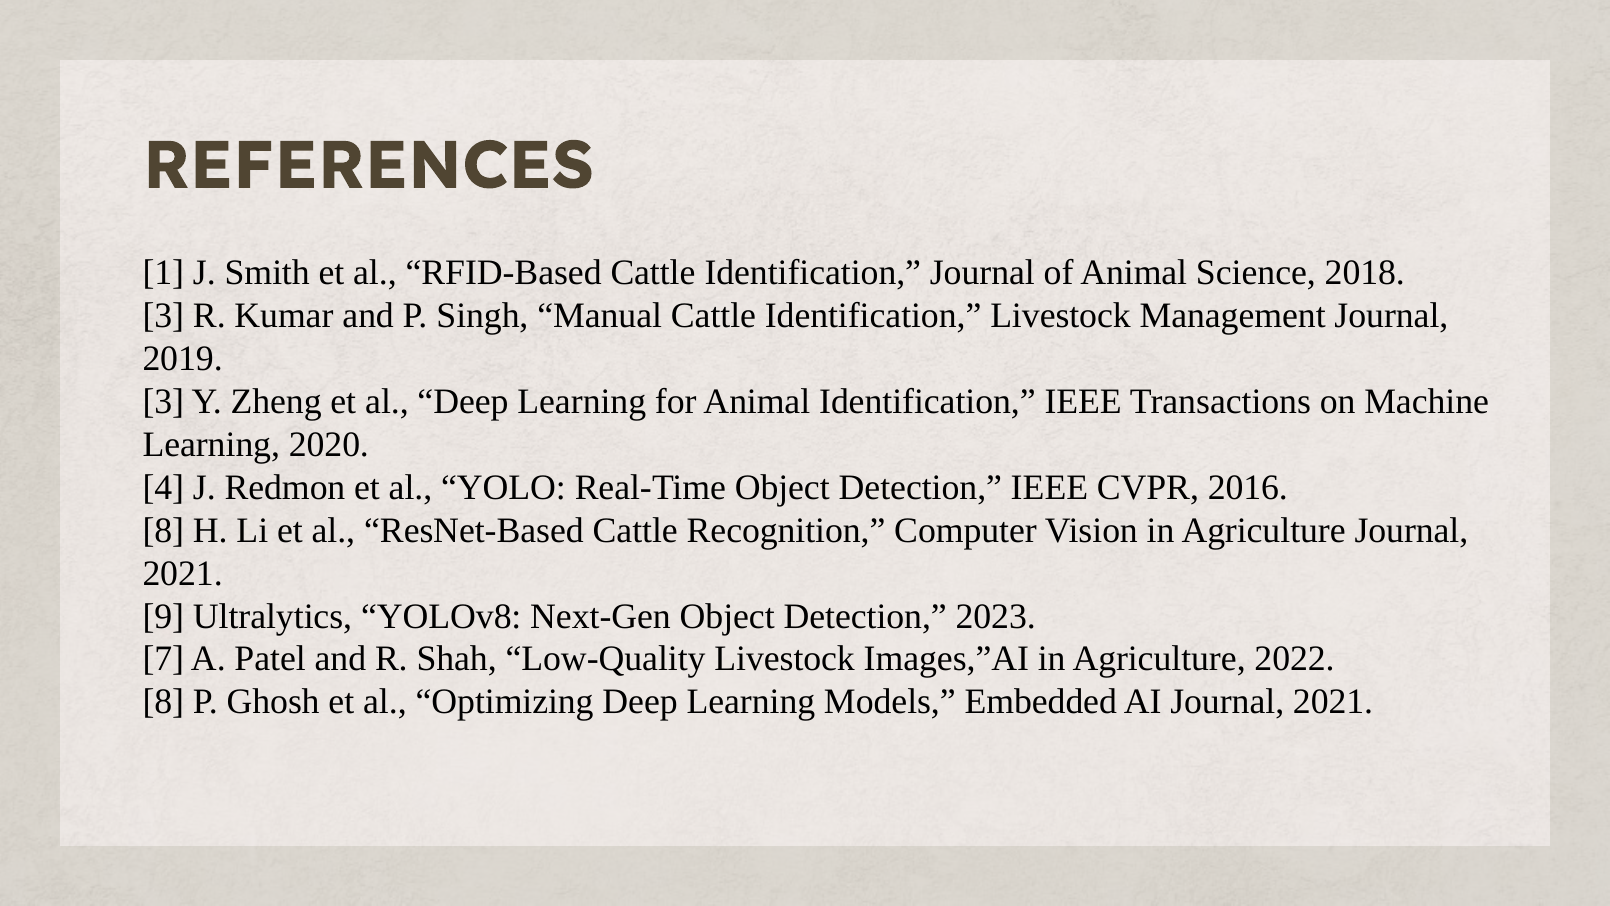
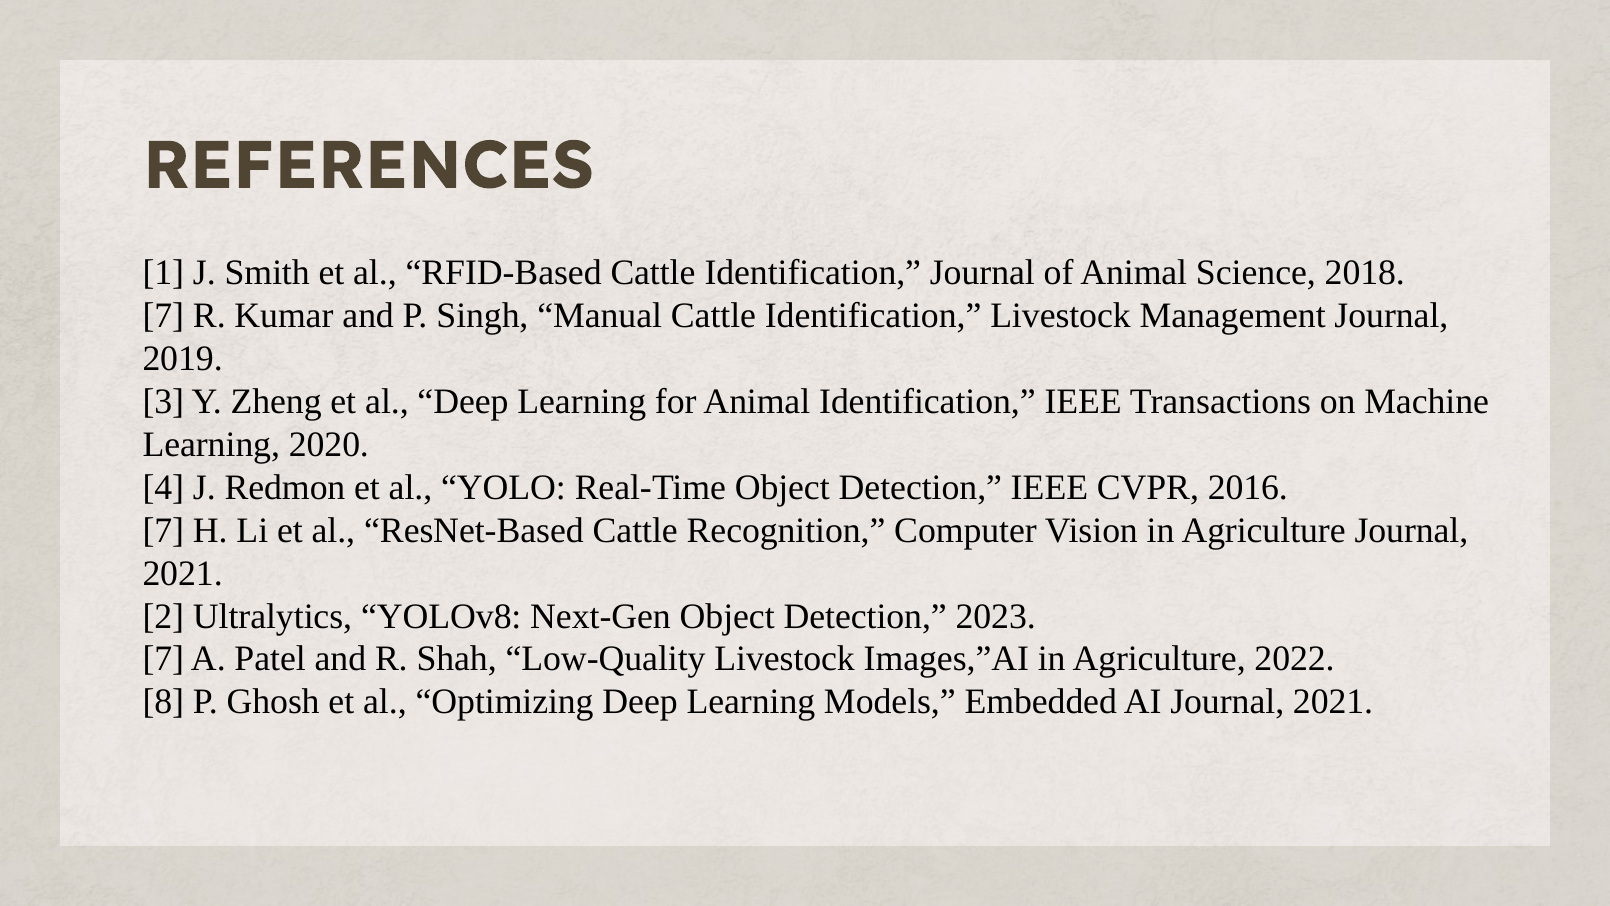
3 at (163, 316): 3 -> 7
8 at (163, 530): 8 -> 7
9: 9 -> 2
